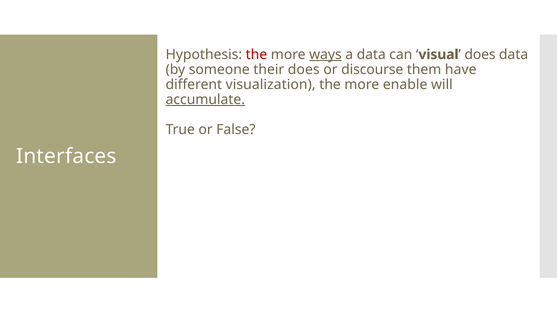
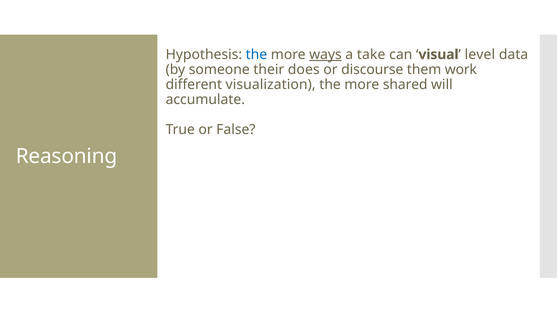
the at (256, 55) colour: red -> blue
a data: data -> take
does at (480, 55): does -> level
have: have -> work
enable: enable -> shared
accumulate underline: present -> none
Interfaces: Interfaces -> Reasoning
